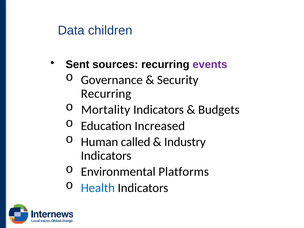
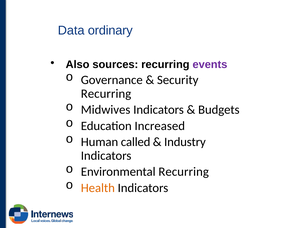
children: children -> ordinary
Sent: Sent -> Also
Mortality: Mortality -> Midwives
Environmental Platforms: Platforms -> Recurring
Health colour: blue -> orange
